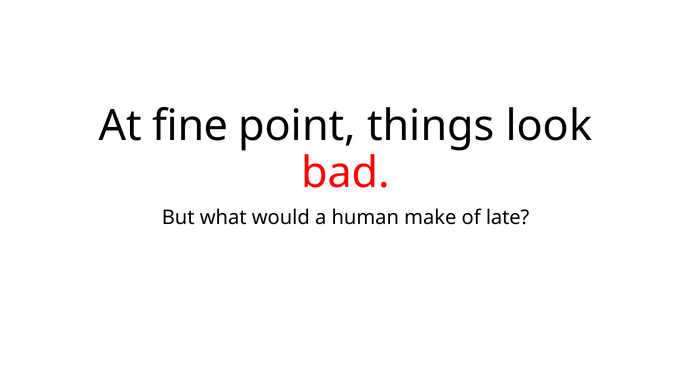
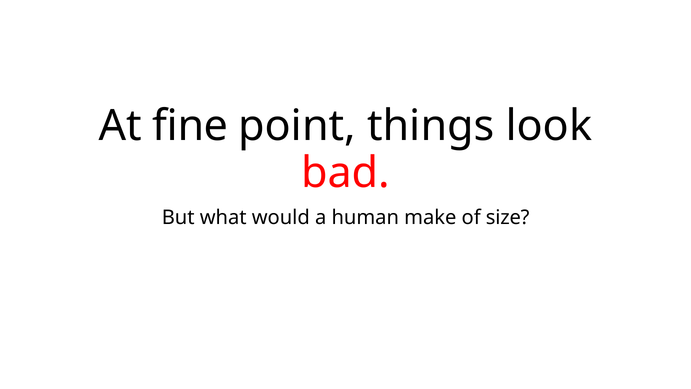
late: late -> size
